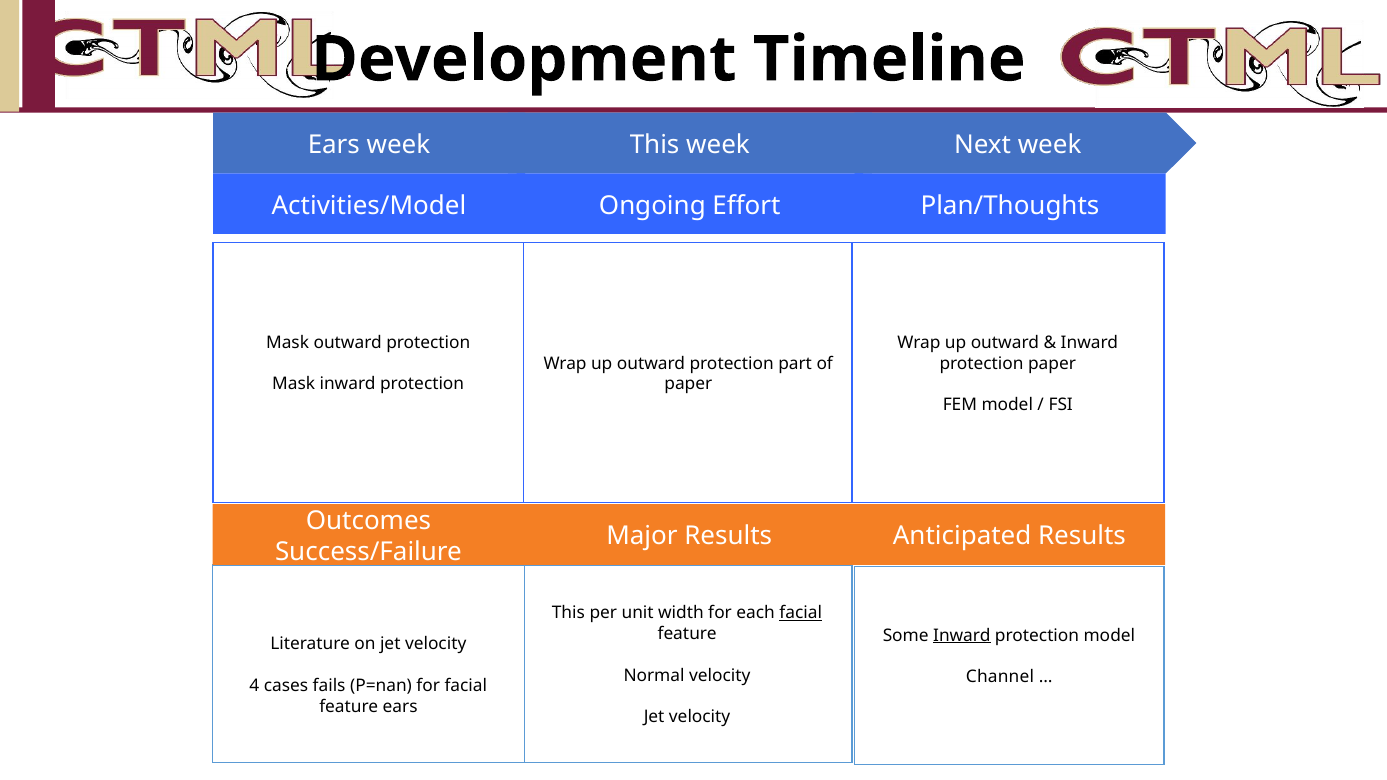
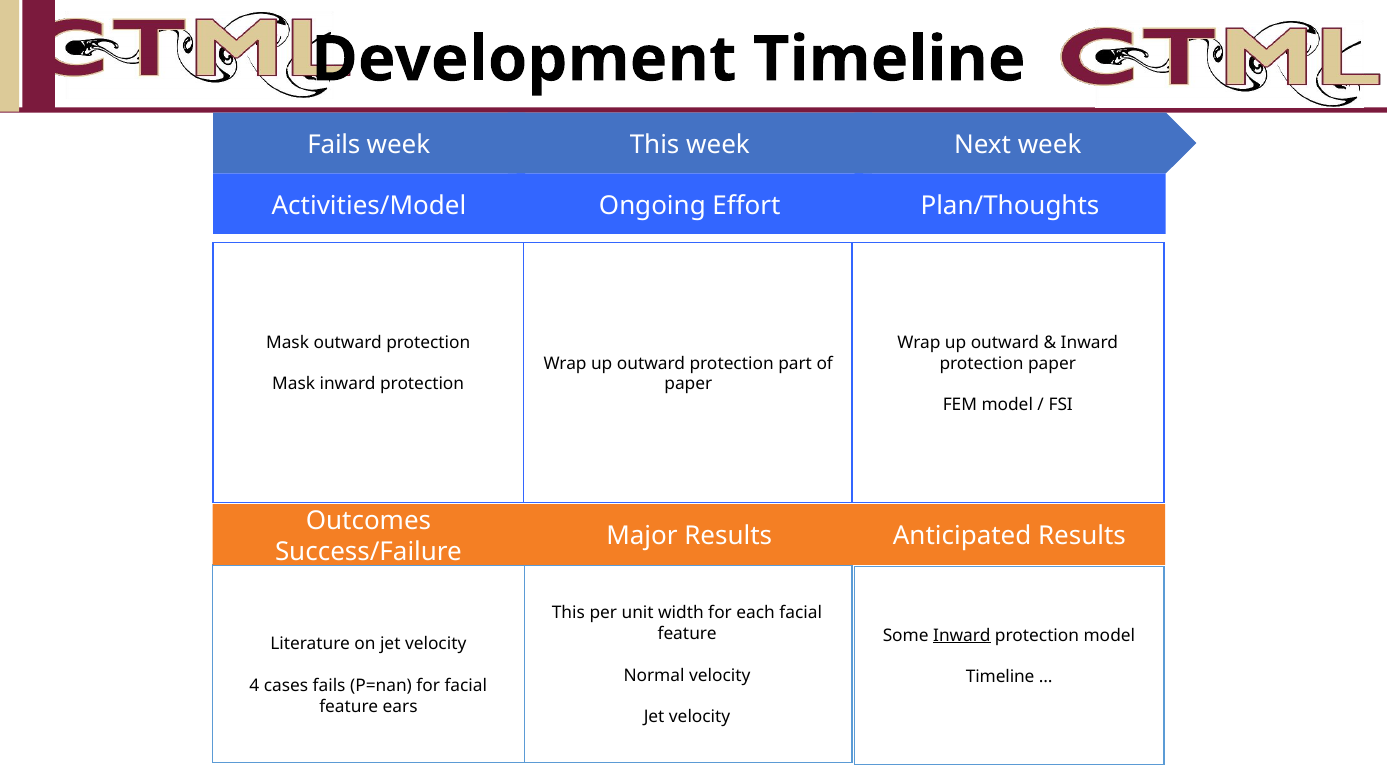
Ears at (334, 145): Ears -> Fails
facial at (801, 613) underline: present -> none
Channel at (1000, 677): Channel -> Timeline
